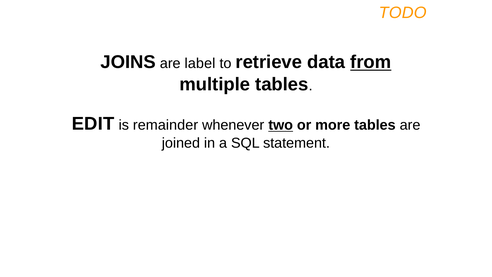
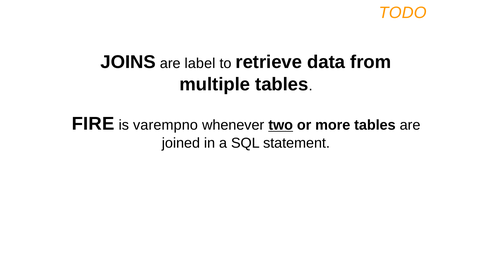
from underline: present -> none
EDIT: EDIT -> FIRE
remainder: remainder -> varempno
